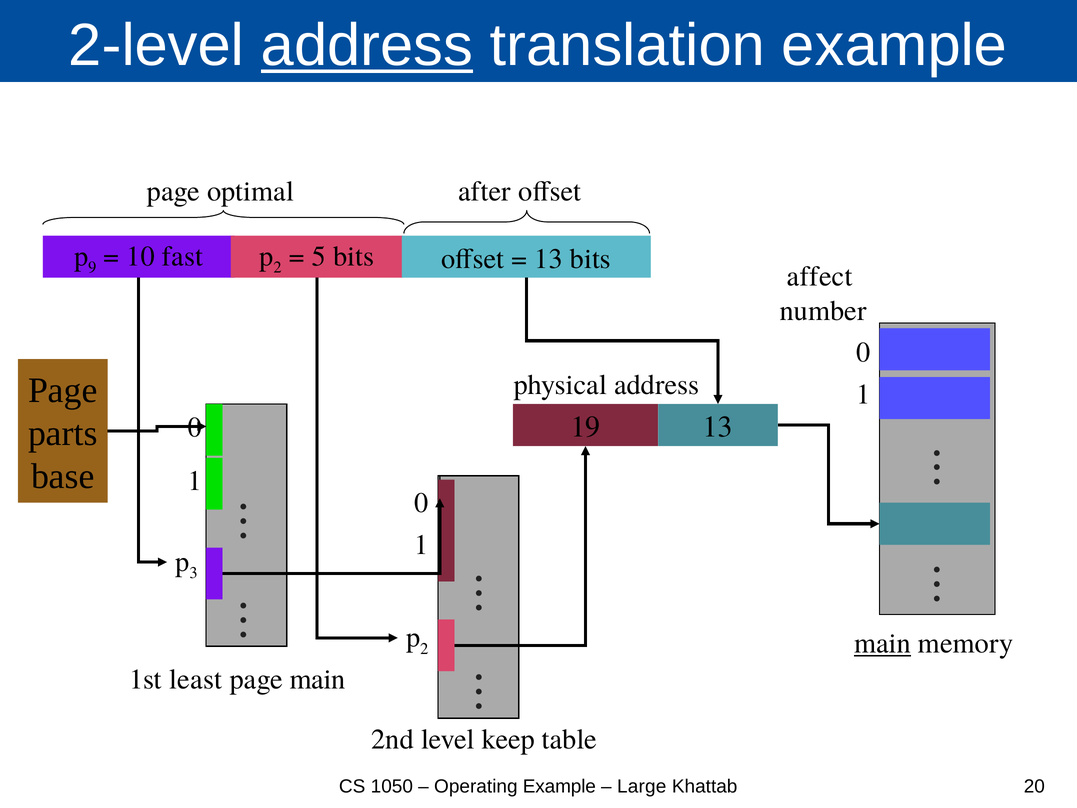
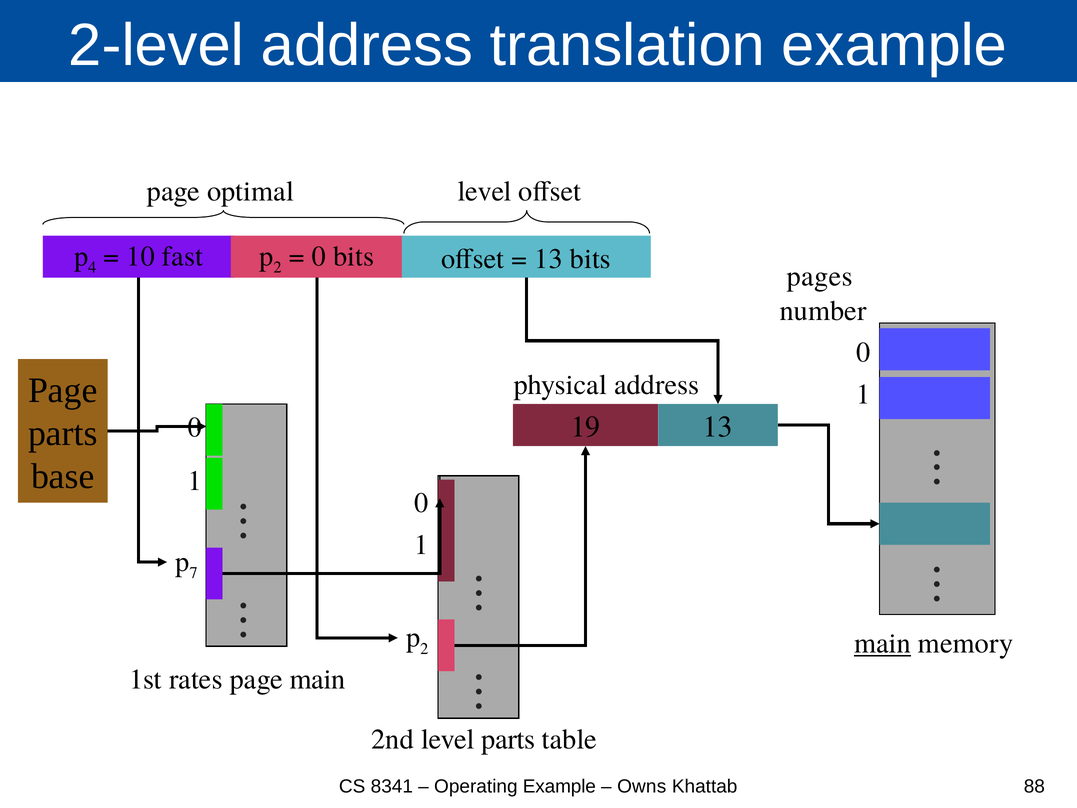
address at (367, 45) underline: present -> none
after at (485, 191): after -> level
9: 9 -> 4
5 at (319, 256): 5 -> 0
affect: affect -> pages
3: 3 -> 7
least: least -> rates
level keep: keep -> parts
1050: 1050 -> 8341
Large: Large -> Owns
20: 20 -> 88
